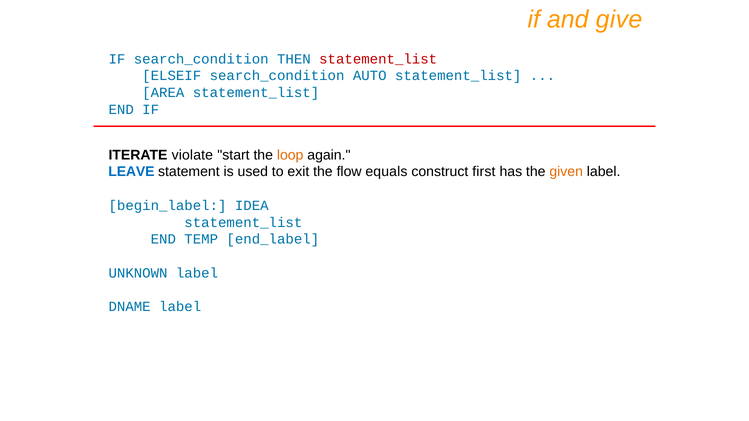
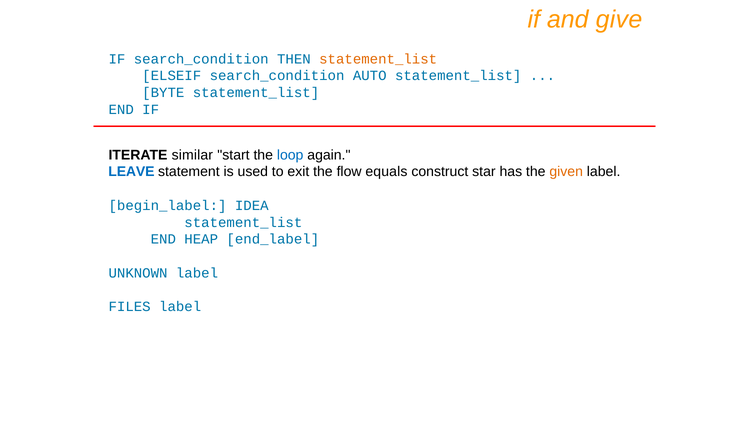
statement_list at (378, 59) colour: red -> orange
AREA: AREA -> BYTE
violate: violate -> similar
loop colour: orange -> blue
first: first -> star
TEMP: TEMP -> HEAP
DNAME: DNAME -> FILES
